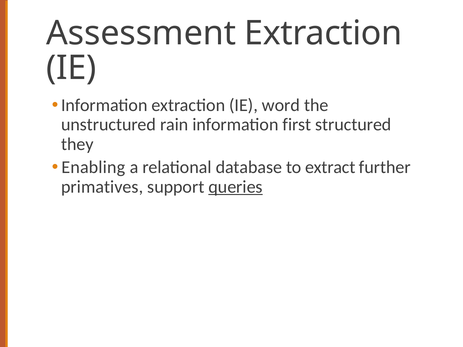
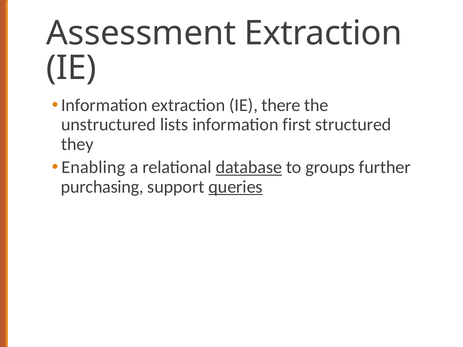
word: word -> there
rain: rain -> lists
database underline: none -> present
extract: extract -> groups
primatives: primatives -> purchasing
